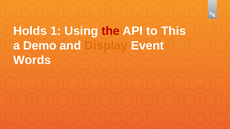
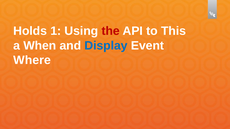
Demo: Demo -> When
Display colour: orange -> blue
Words: Words -> Where
